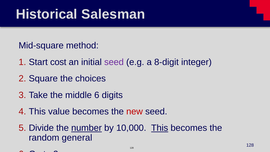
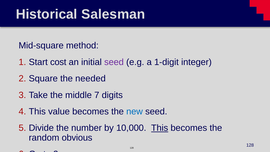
8-digit: 8-digit -> 1-digit
choices: choices -> needed
middle 6: 6 -> 7
new colour: red -> blue
number underline: present -> none
general: general -> obvious
